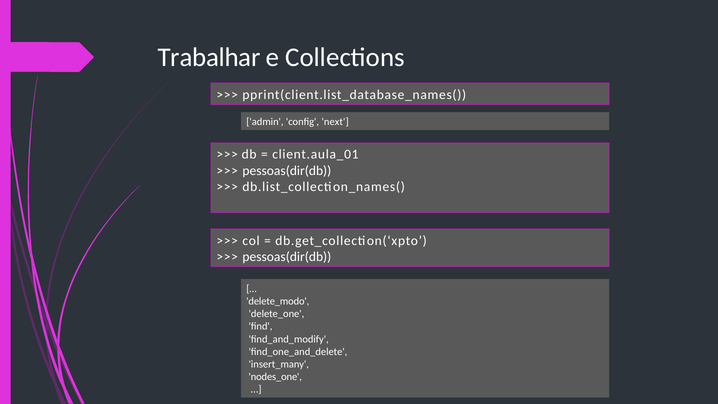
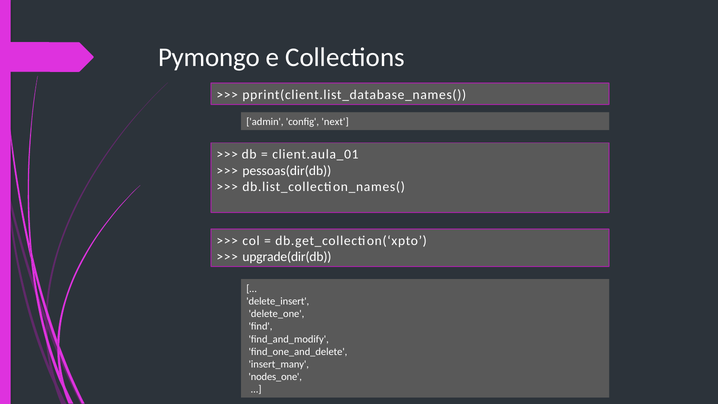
Trabalhar: Trabalhar -> Pymongo
pessoas(dir(db at (287, 257): pessoas(dir(db -> upgrade(dir(db
delete_modo: delete_modo -> delete_insert
